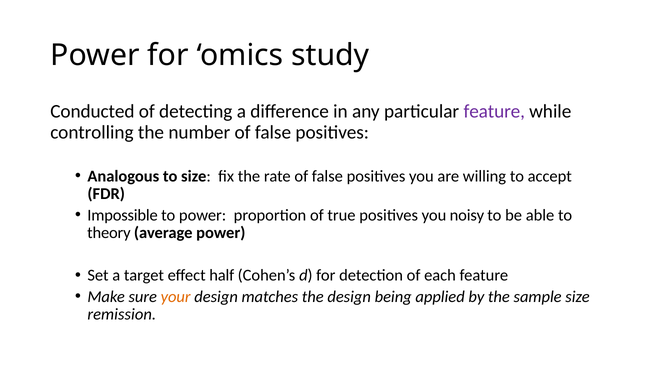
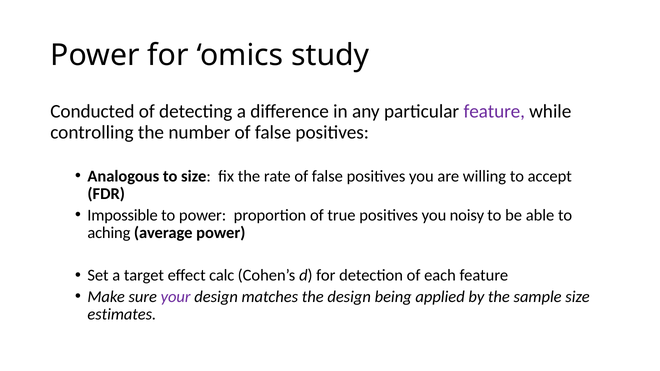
theory: theory -> aching
half: half -> calc
your colour: orange -> purple
remission: remission -> estimates
